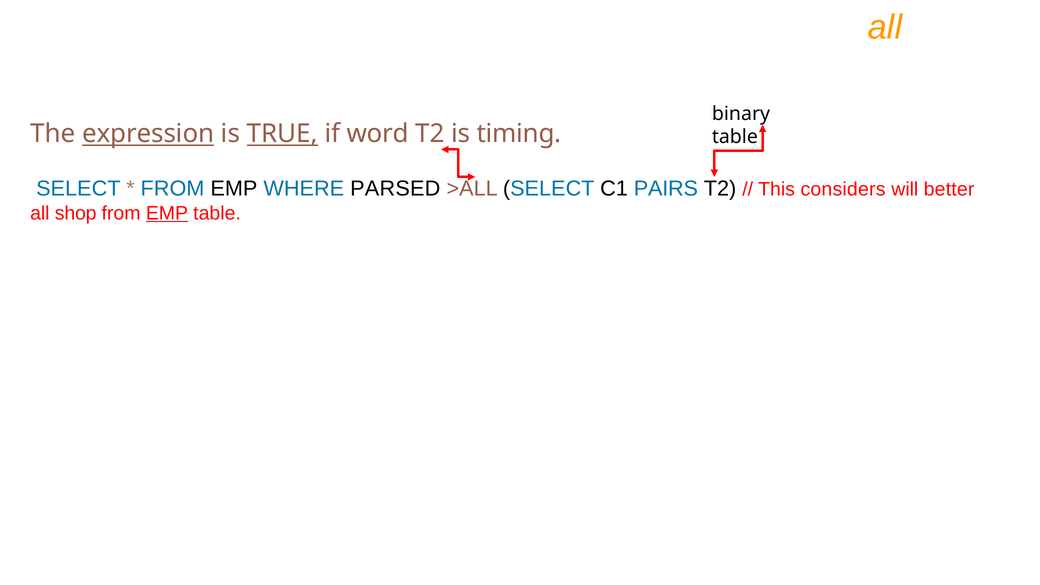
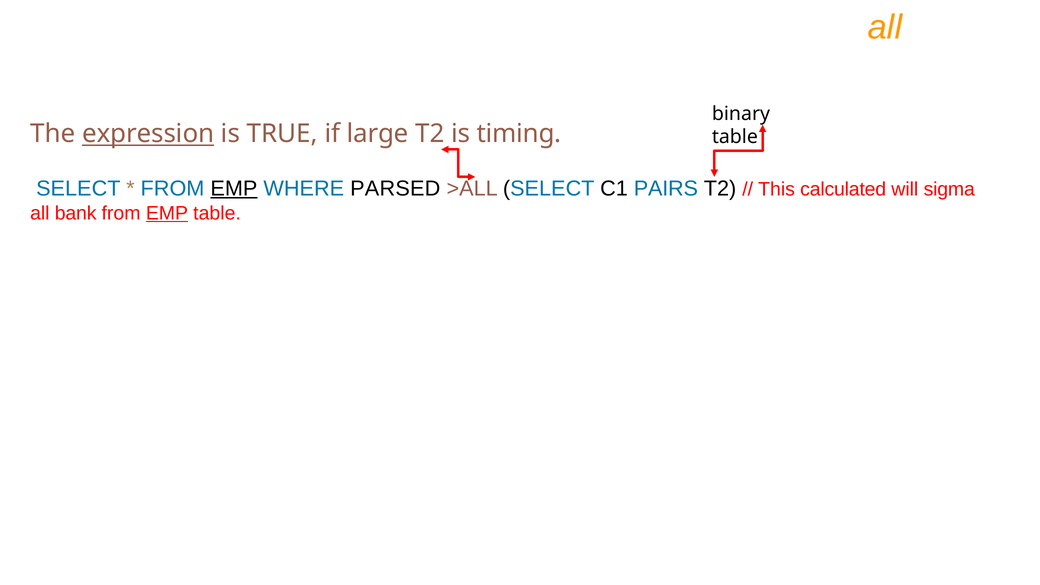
TRUE underline: present -> none
word: word -> large
EMP at (234, 189) underline: none -> present
considers: considers -> calculated
better: better -> sigma
shop: shop -> bank
